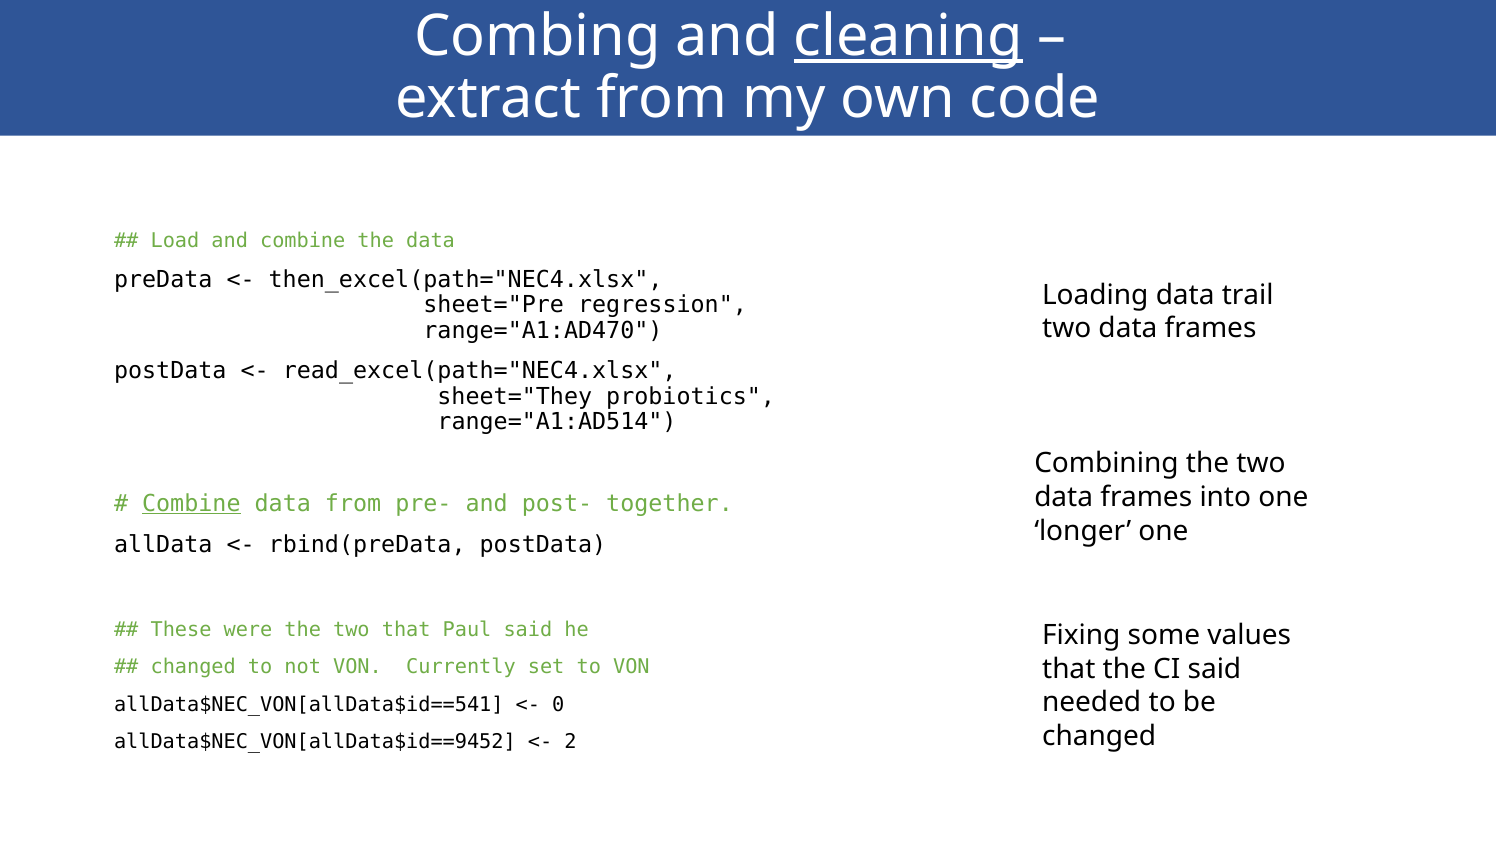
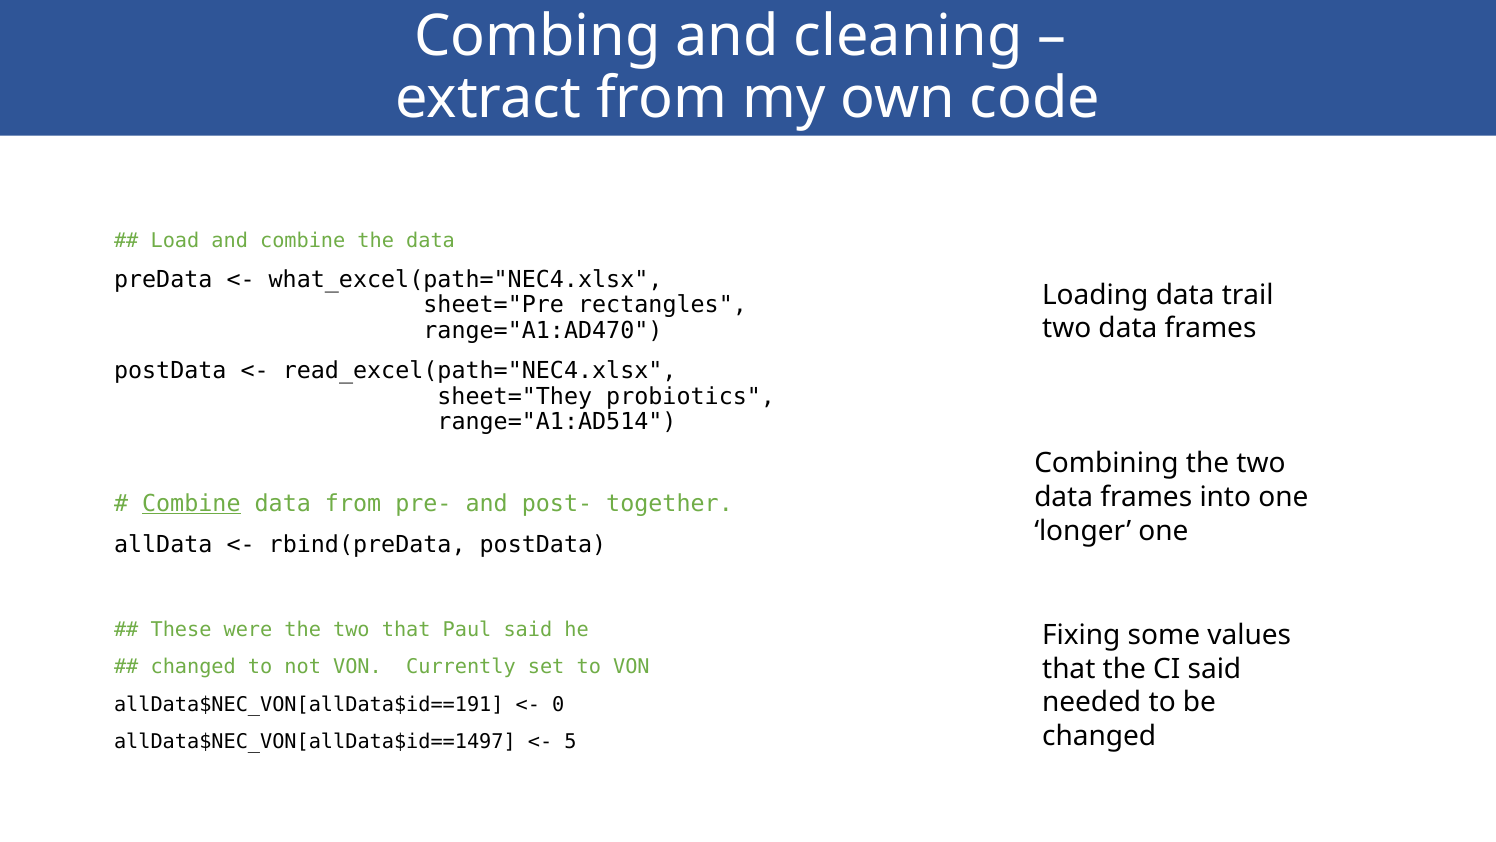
cleaning underline: present -> none
then_excel(path="NEC4.xlsx: then_excel(path="NEC4.xlsx -> what_excel(path="NEC4.xlsx
regression: regression -> rectangles
allData$NEC_VON[allData$id==541: allData$NEC_VON[allData$id==541 -> allData$NEC_VON[allData$id==191
allData$NEC_VON[allData$id==9452: allData$NEC_VON[allData$id==9452 -> allData$NEC_VON[allData$id==1497
2: 2 -> 5
